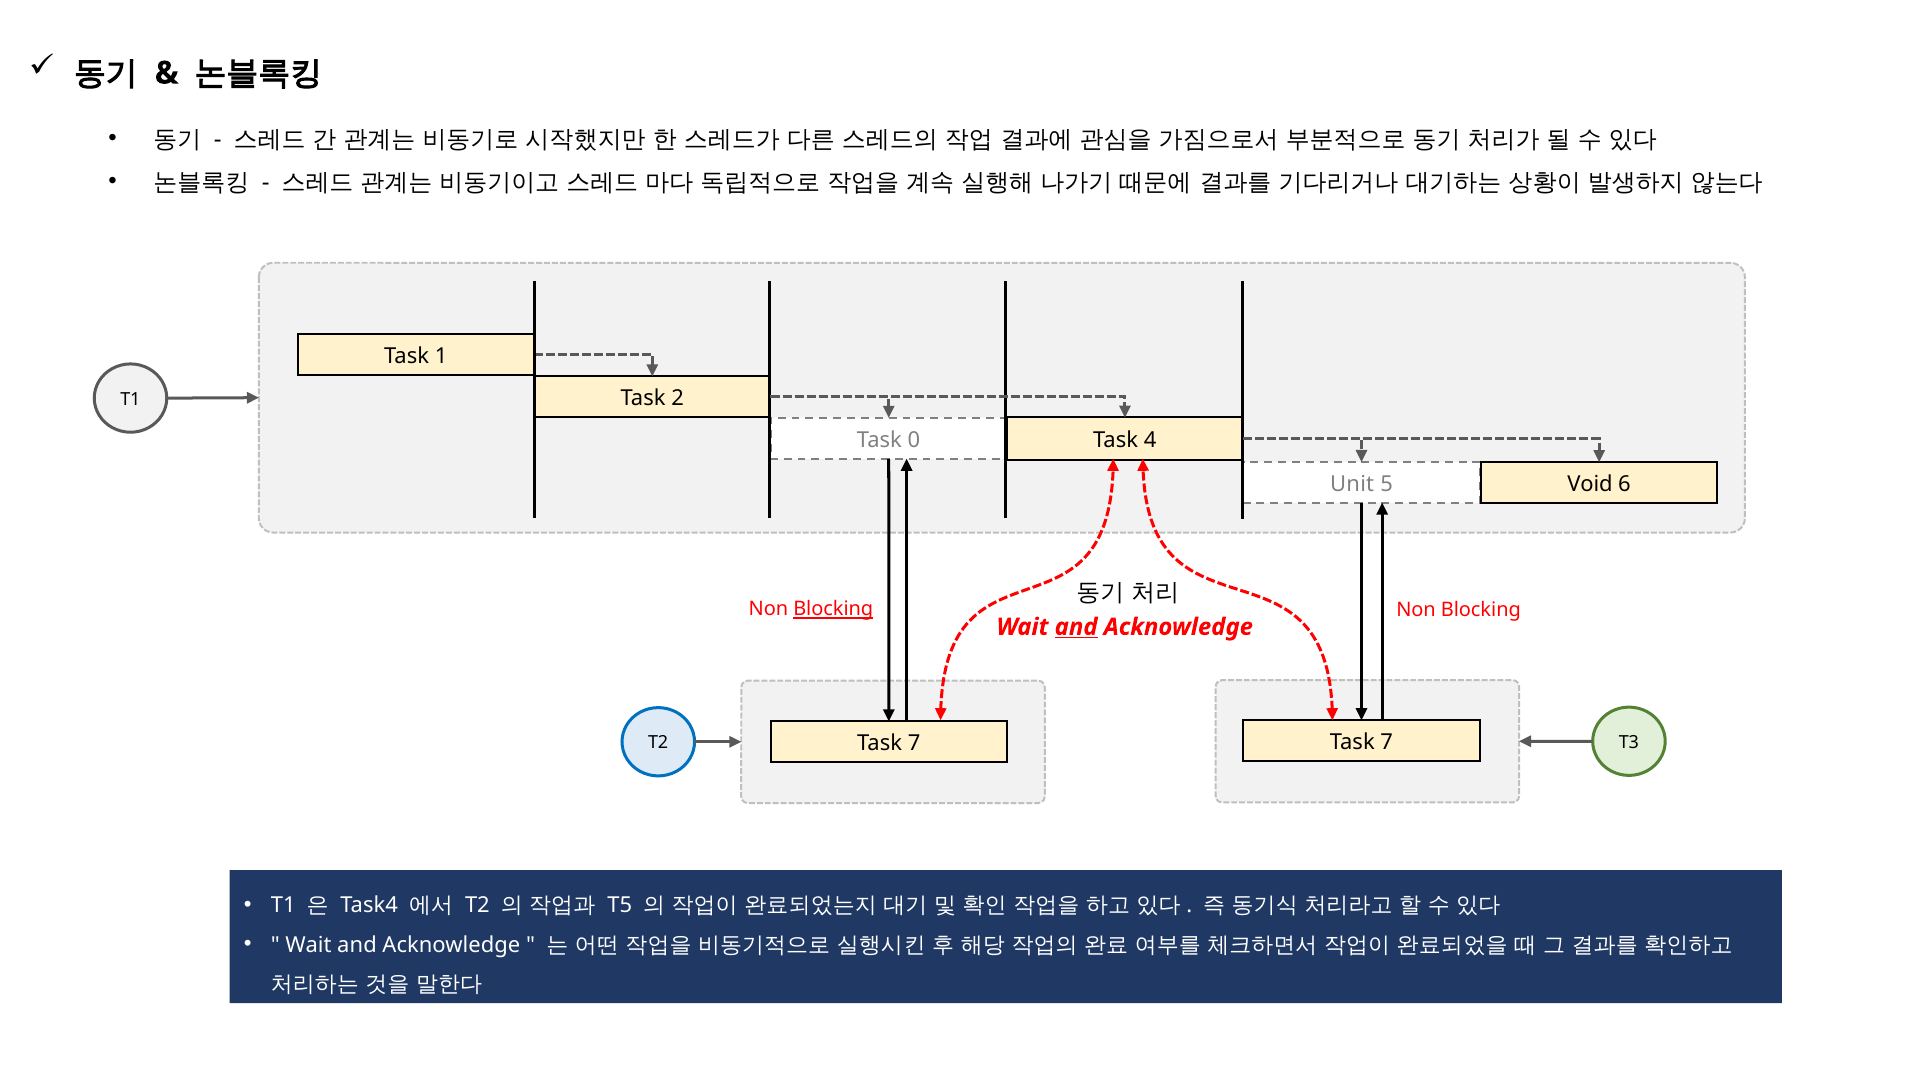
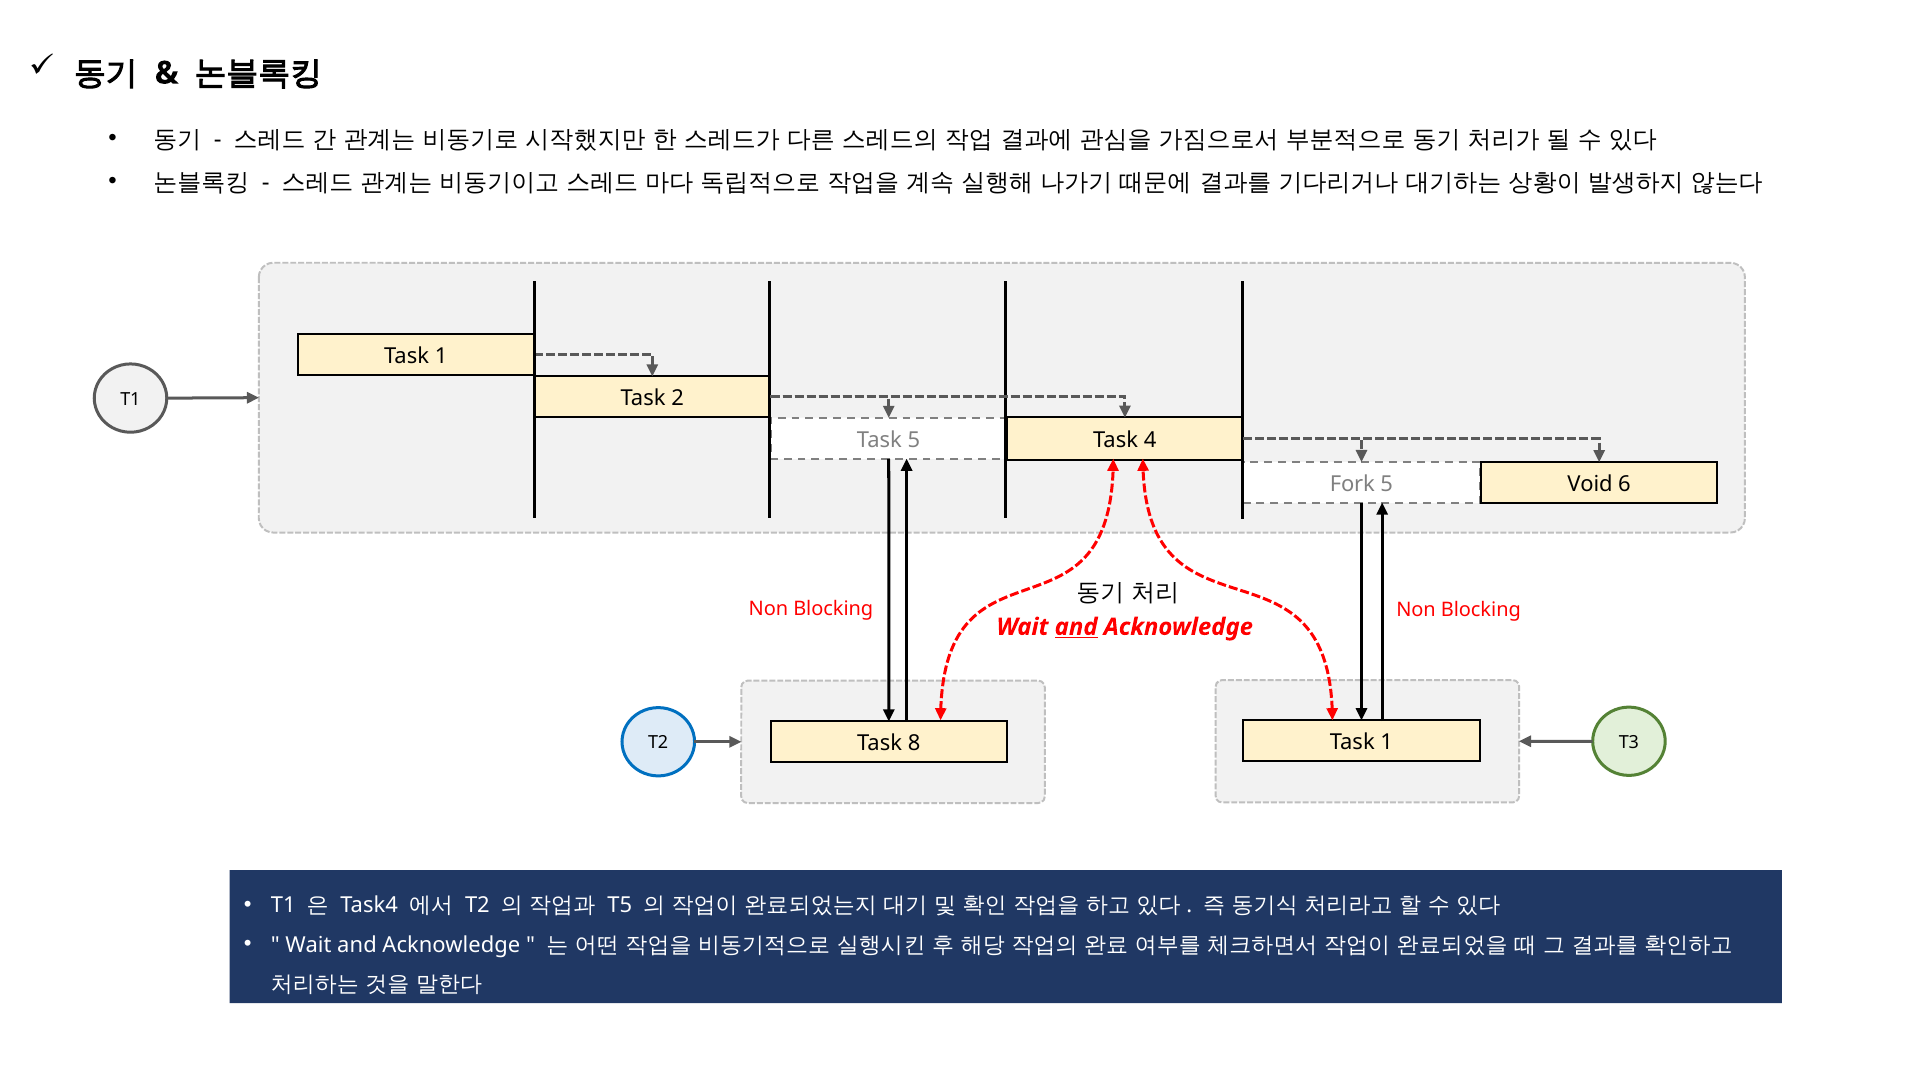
Task 0: 0 -> 5
Unit: Unit -> Fork
Blocking at (833, 609) underline: present -> none
7 at (1387, 742): 7 -> 1
7 at (914, 743): 7 -> 8
